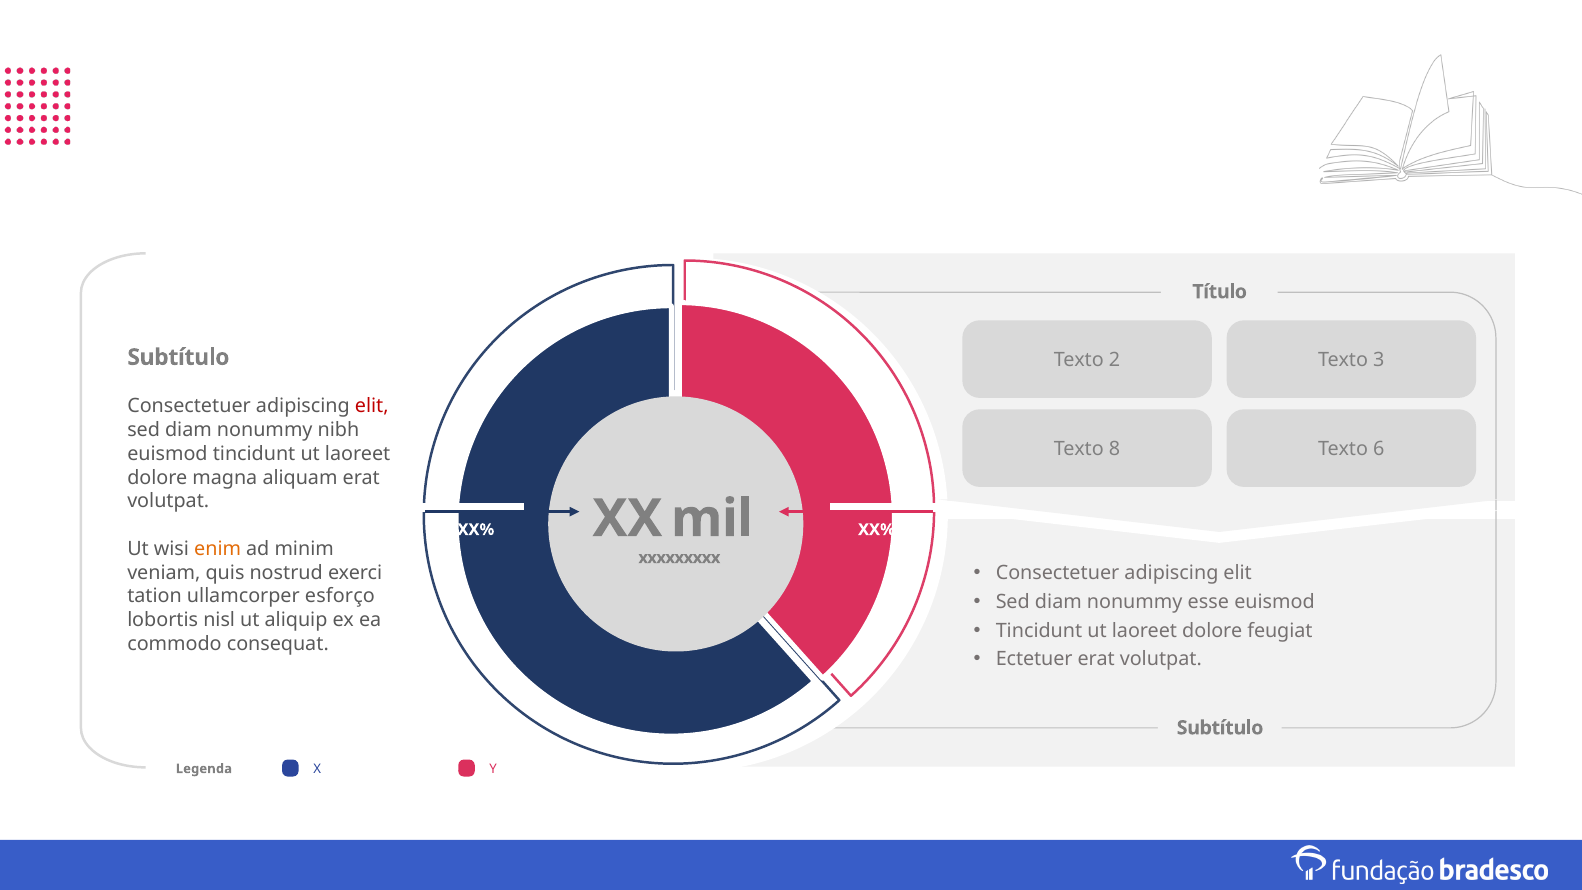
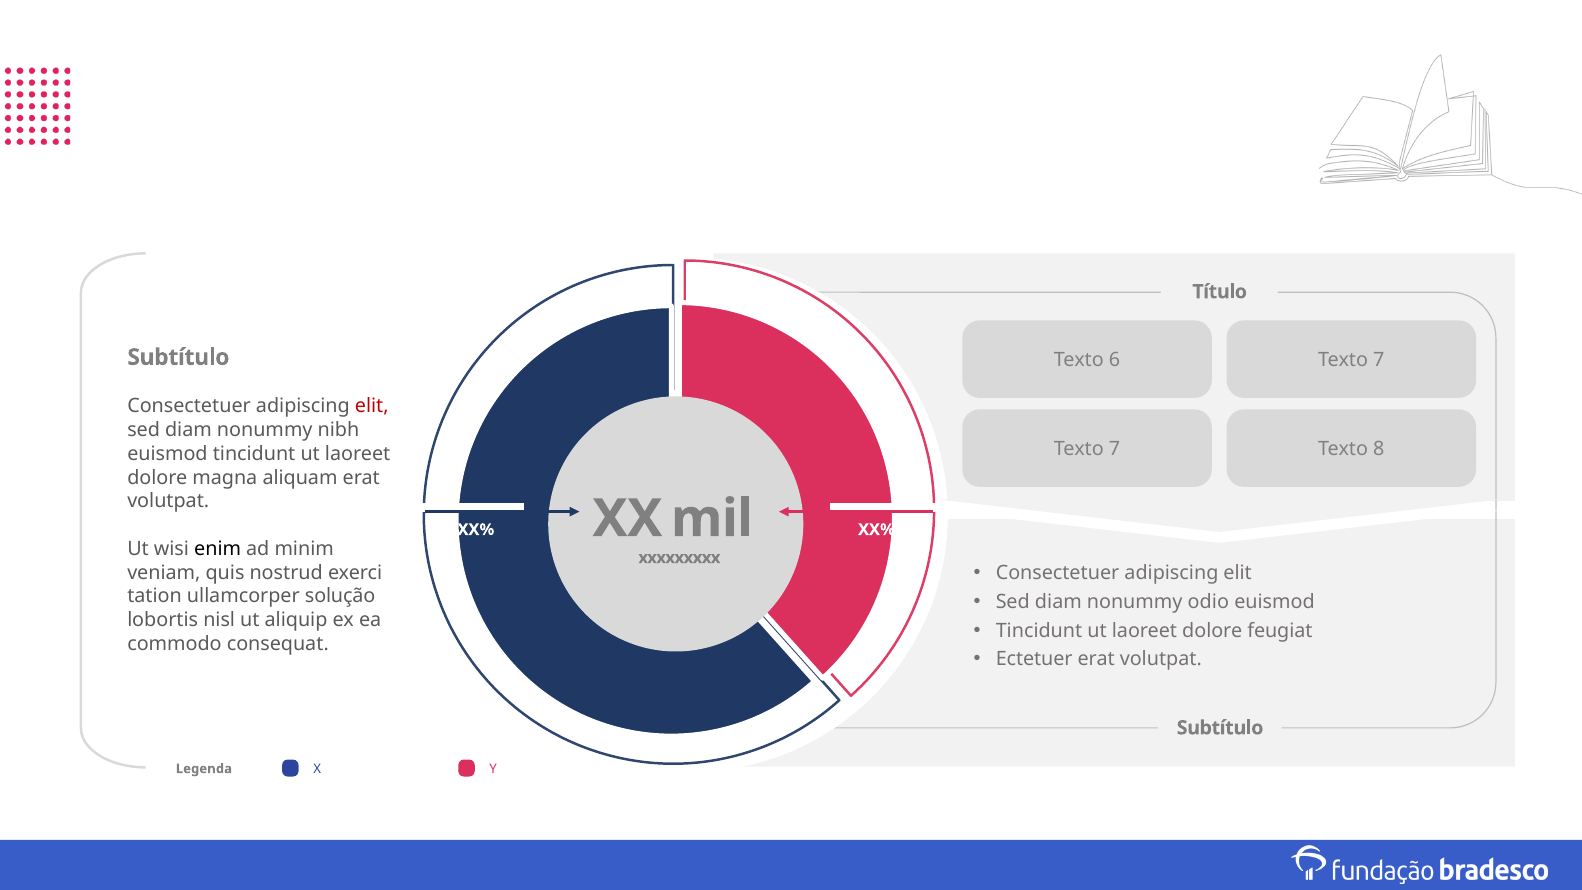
2: 2 -> 6
3 at (1379, 360): 3 -> 7
8 at (1115, 449): 8 -> 7
6: 6 -> 8
enim colour: orange -> black
esforço: esforço -> solução
esse: esse -> odio
